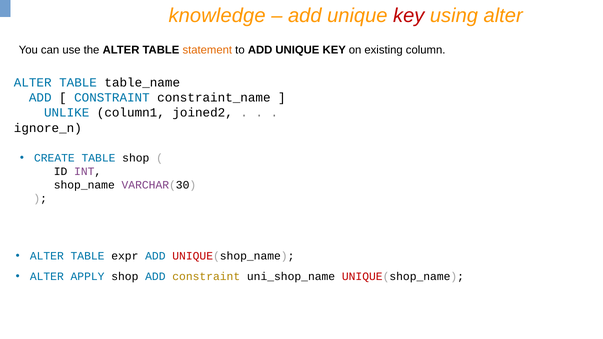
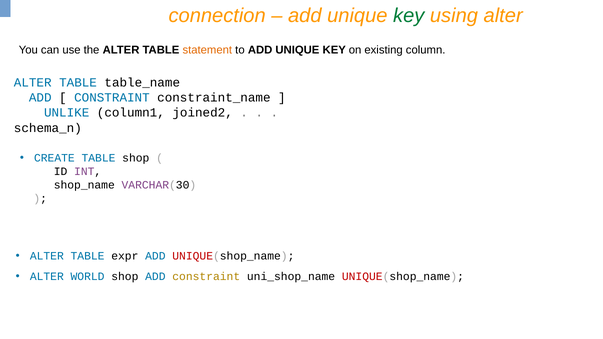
knowledge: knowledge -> connection
key at (409, 16) colour: red -> green
ignore_n: ignore_n -> schema_n
APPLY: APPLY -> WORLD
